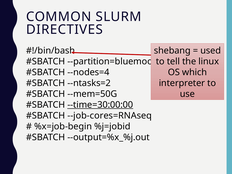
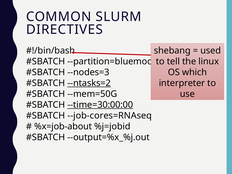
--nodes=4: --nodes=4 -> --nodes=3
--ntasks=2 underline: none -> present
%x=job-begin: %x=job-begin -> %x=job-about
